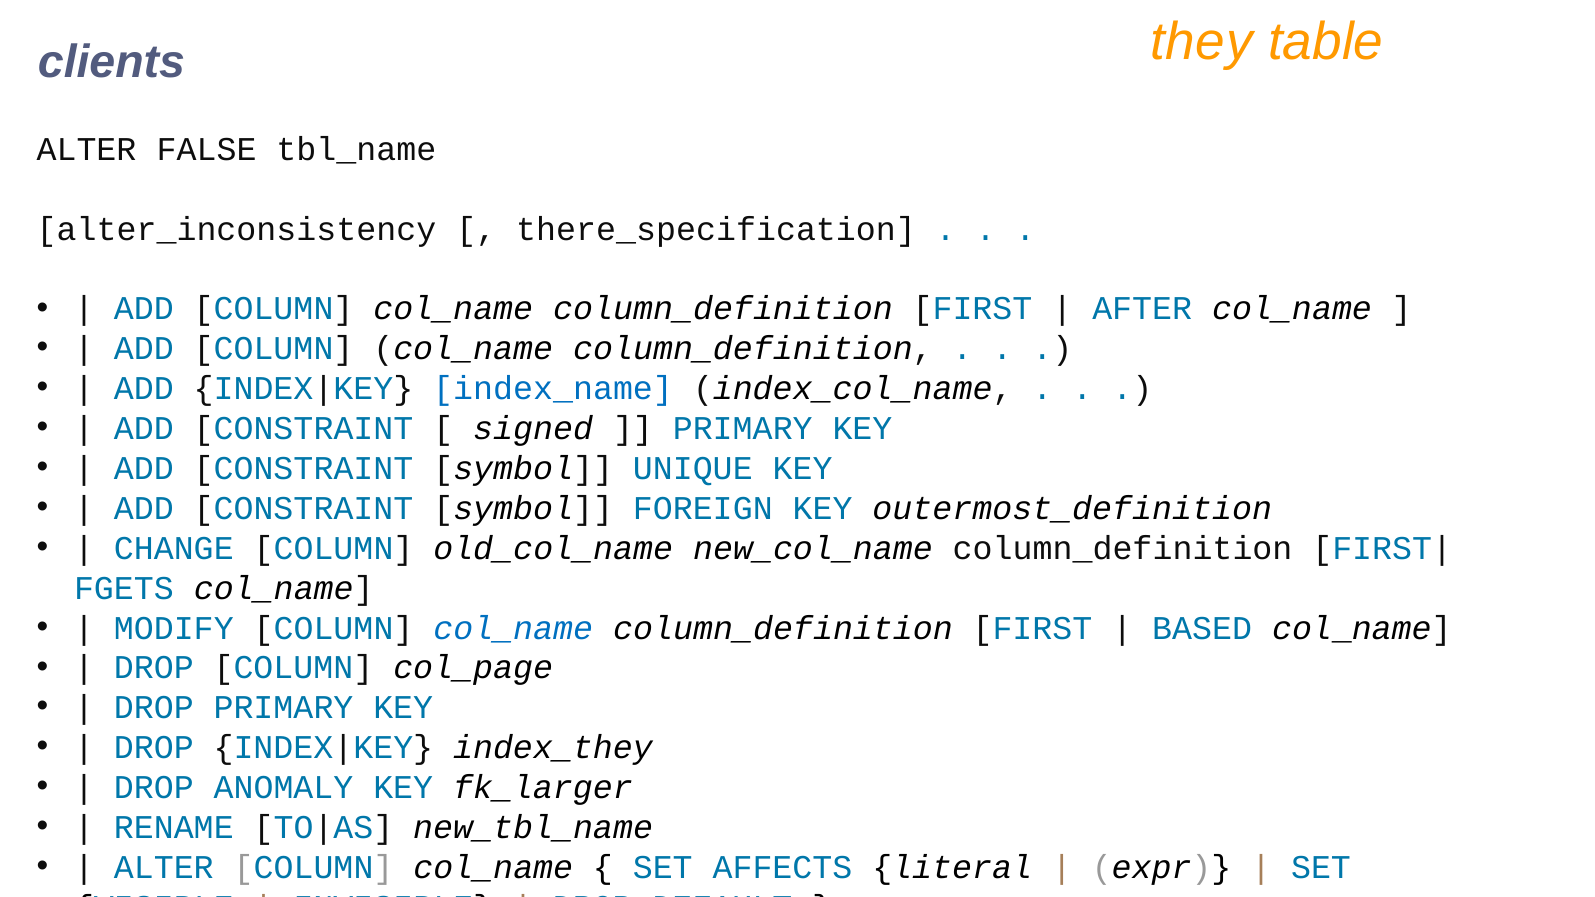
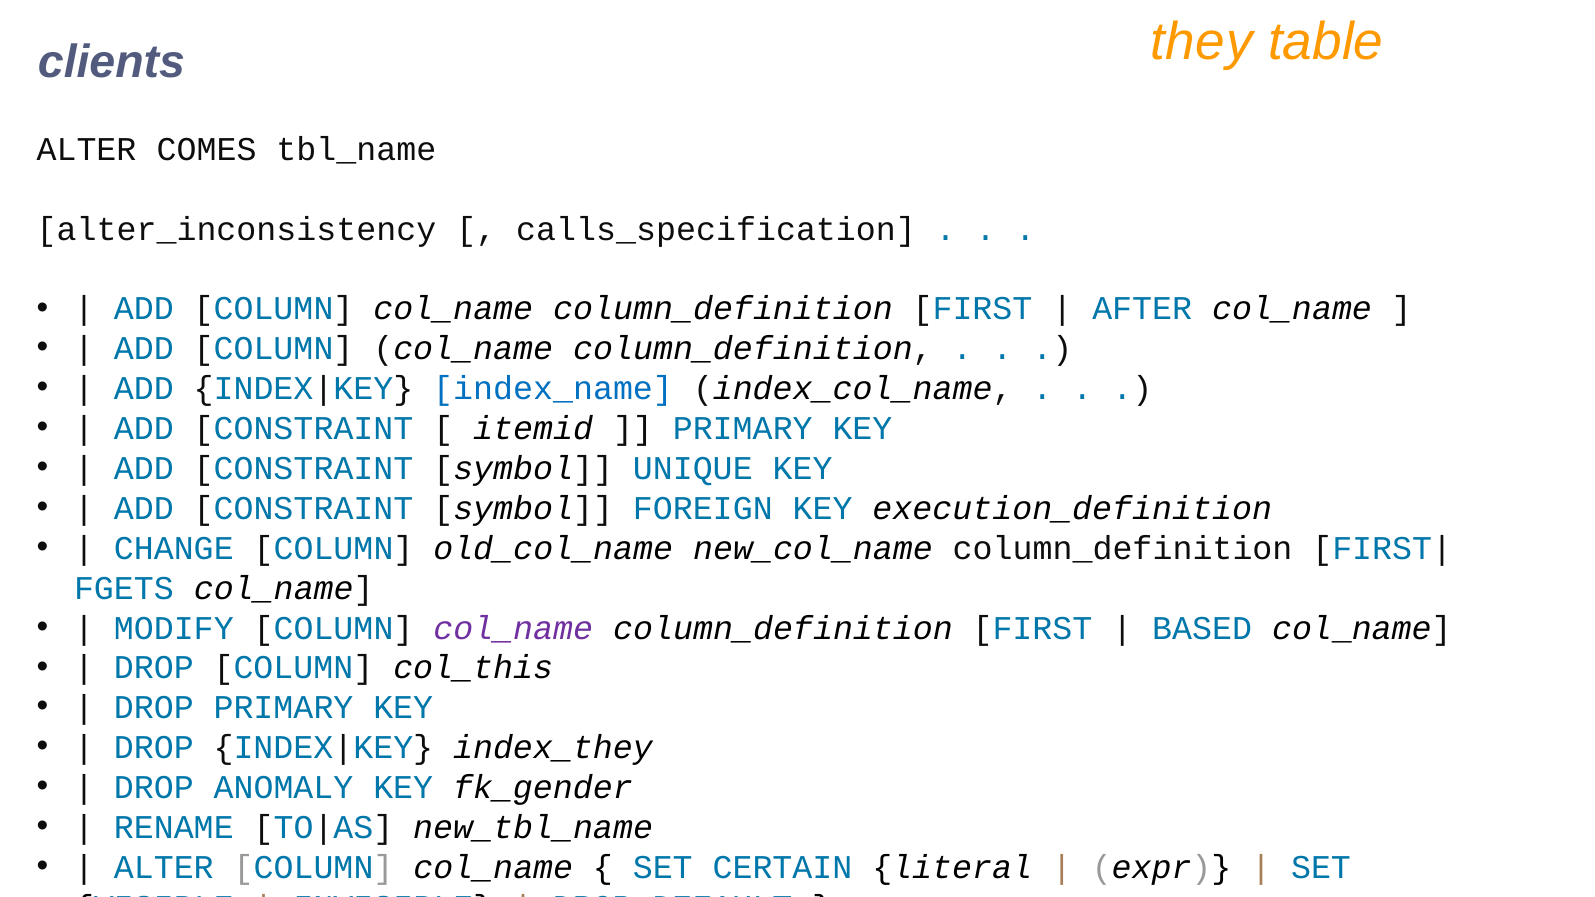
FALSE: FALSE -> COMES
there_specification: there_specification -> calls_specification
signed: signed -> itemid
outermost_definition: outermost_definition -> execution_definition
col_name at (513, 628) colour: blue -> purple
col_page: col_page -> col_this
fk_larger: fk_larger -> fk_gender
AFFECTS: AFFECTS -> CERTAIN
